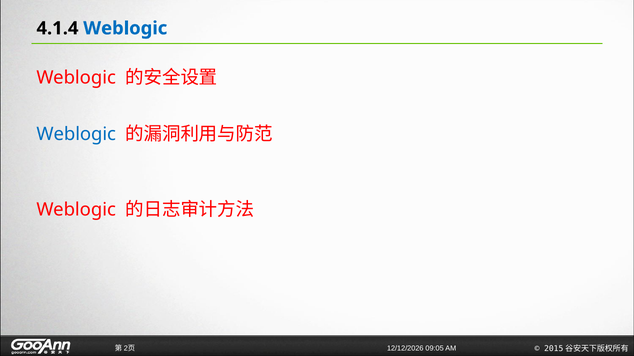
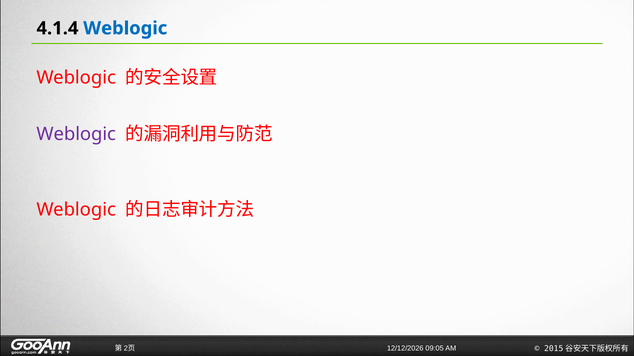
Weblogic at (76, 134) colour: blue -> purple
